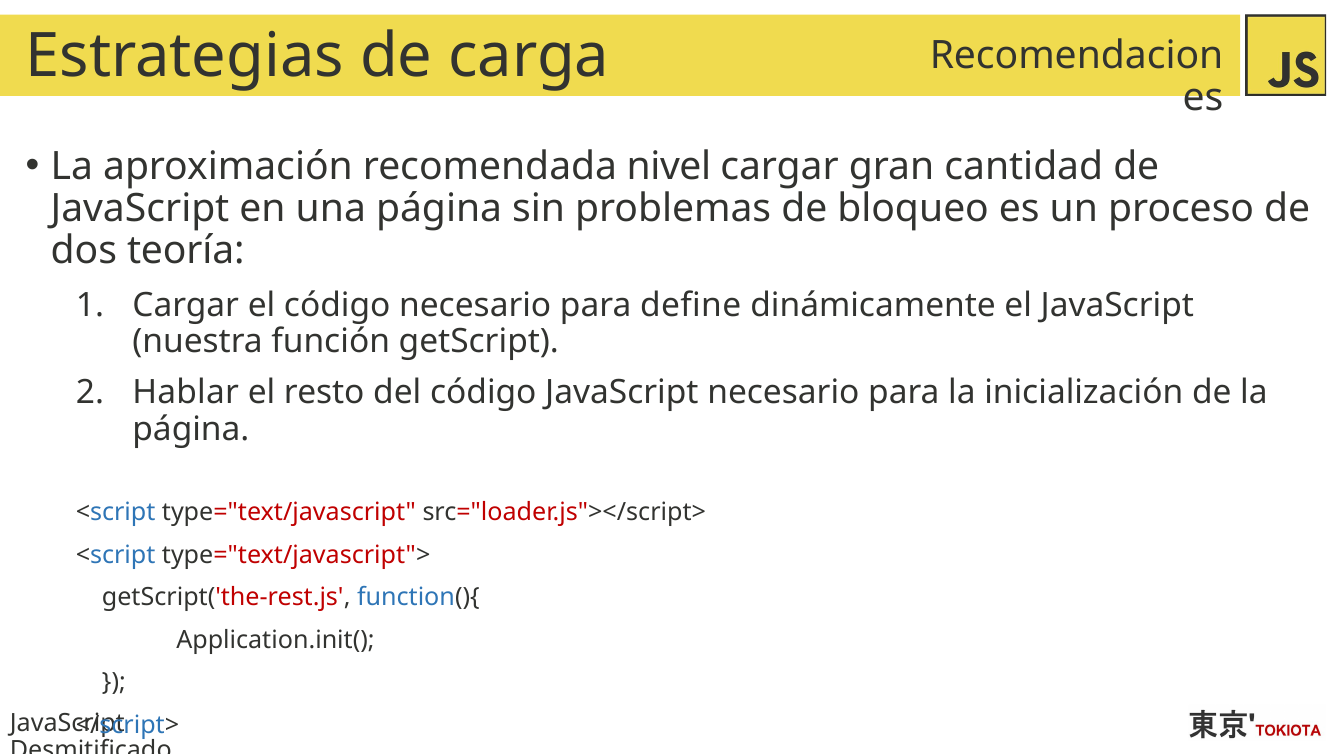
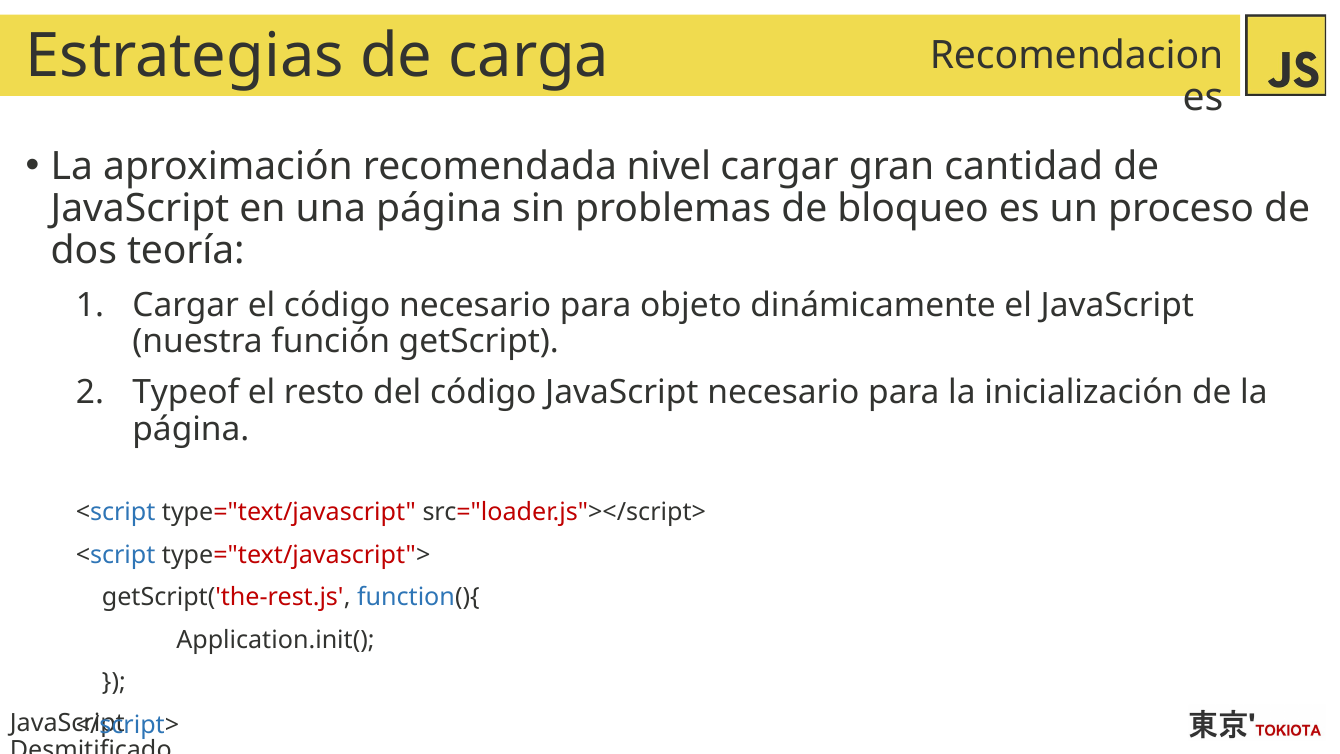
define: define -> objeto
Hablar: Hablar -> Typeof
